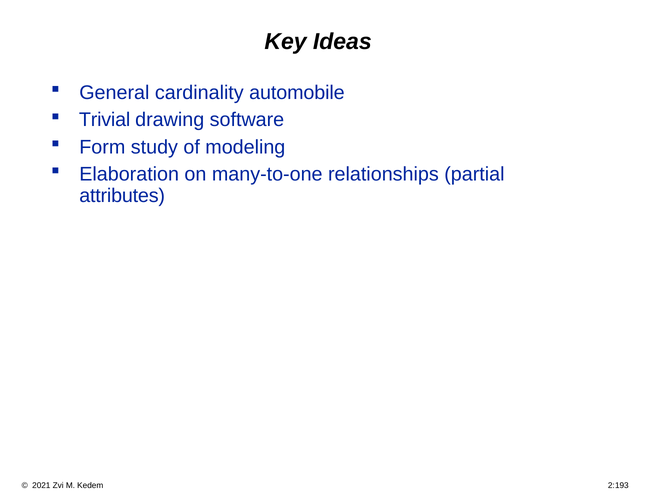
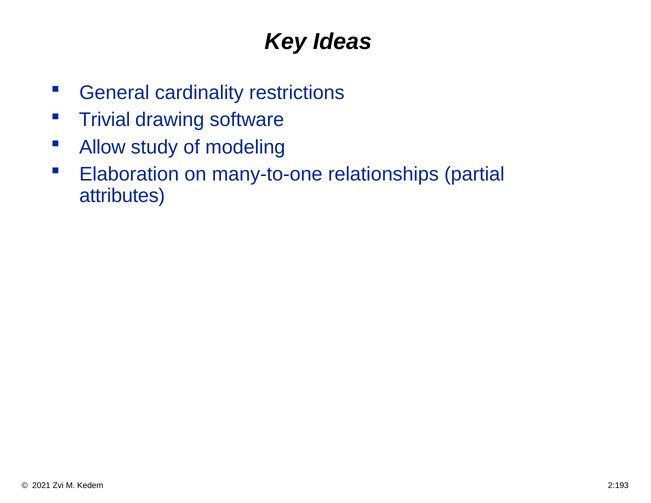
automobile: automobile -> restrictions
Form: Form -> Allow
